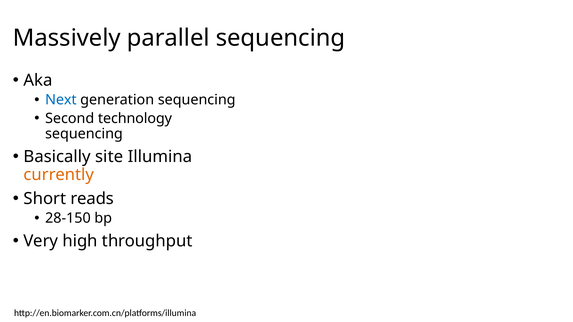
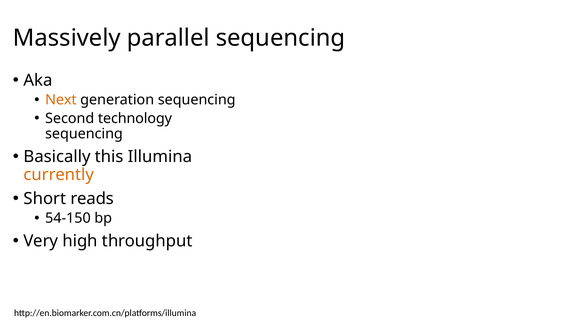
Next colour: blue -> orange
site: site -> this
28-150: 28-150 -> 54-150
